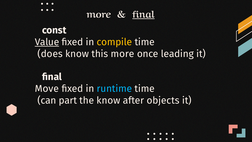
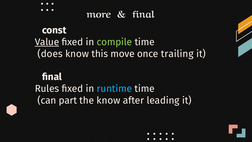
final at (143, 14) underline: present -> none
compile colour: yellow -> light green
this more: more -> move
leading: leading -> trailing
Move: Move -> Rules
objects: objects -> leading
